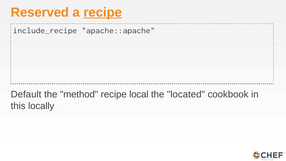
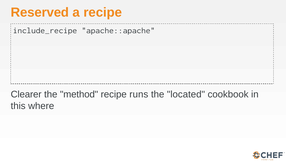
recipe at (103, 12) underline: present -> none
Default: Default -> Clearer
local: local -> runs
locally: locally -> where
